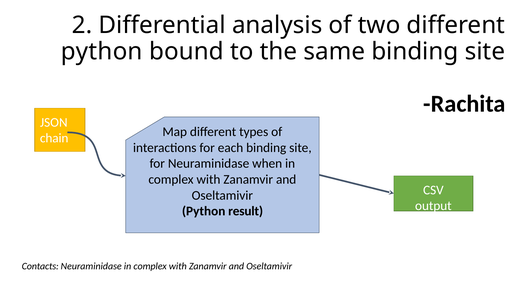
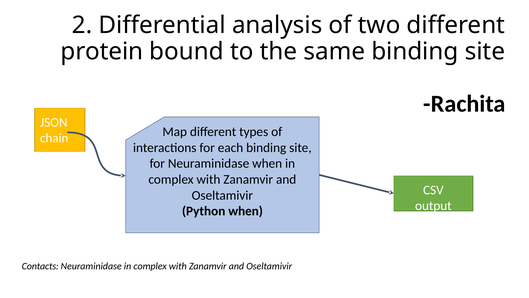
python at (102, 51): python -> protein
Python result: result -> when
